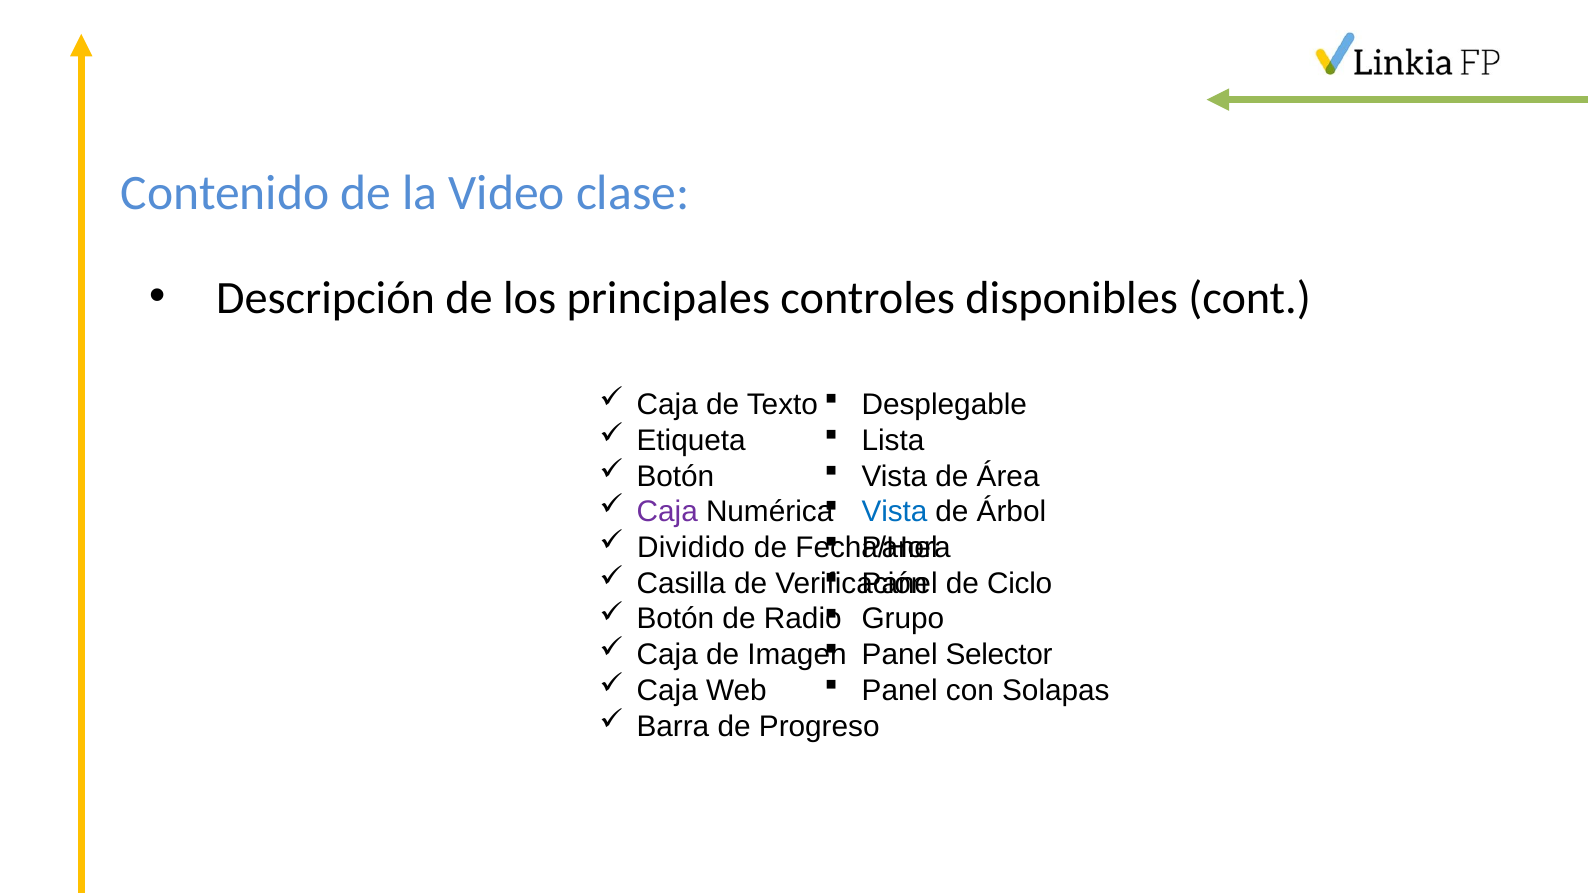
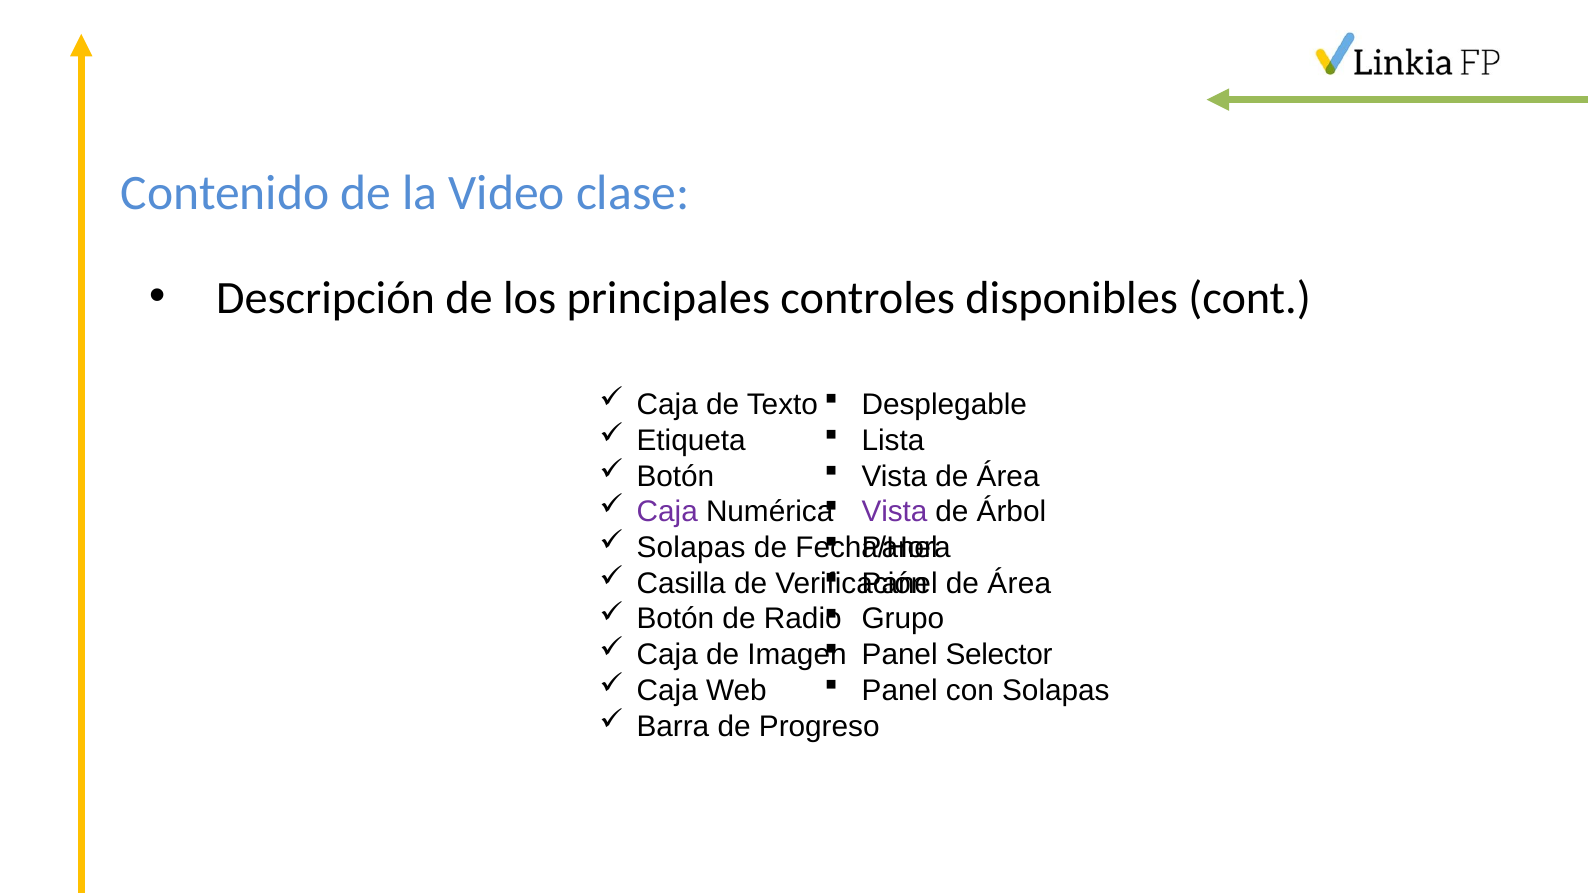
Vista at (895, 512) colour: blue -> purple
Dividido at (691, 548): Dividido -> Solapas
Ciclo at (1020, 584): Ciclo -> Área
